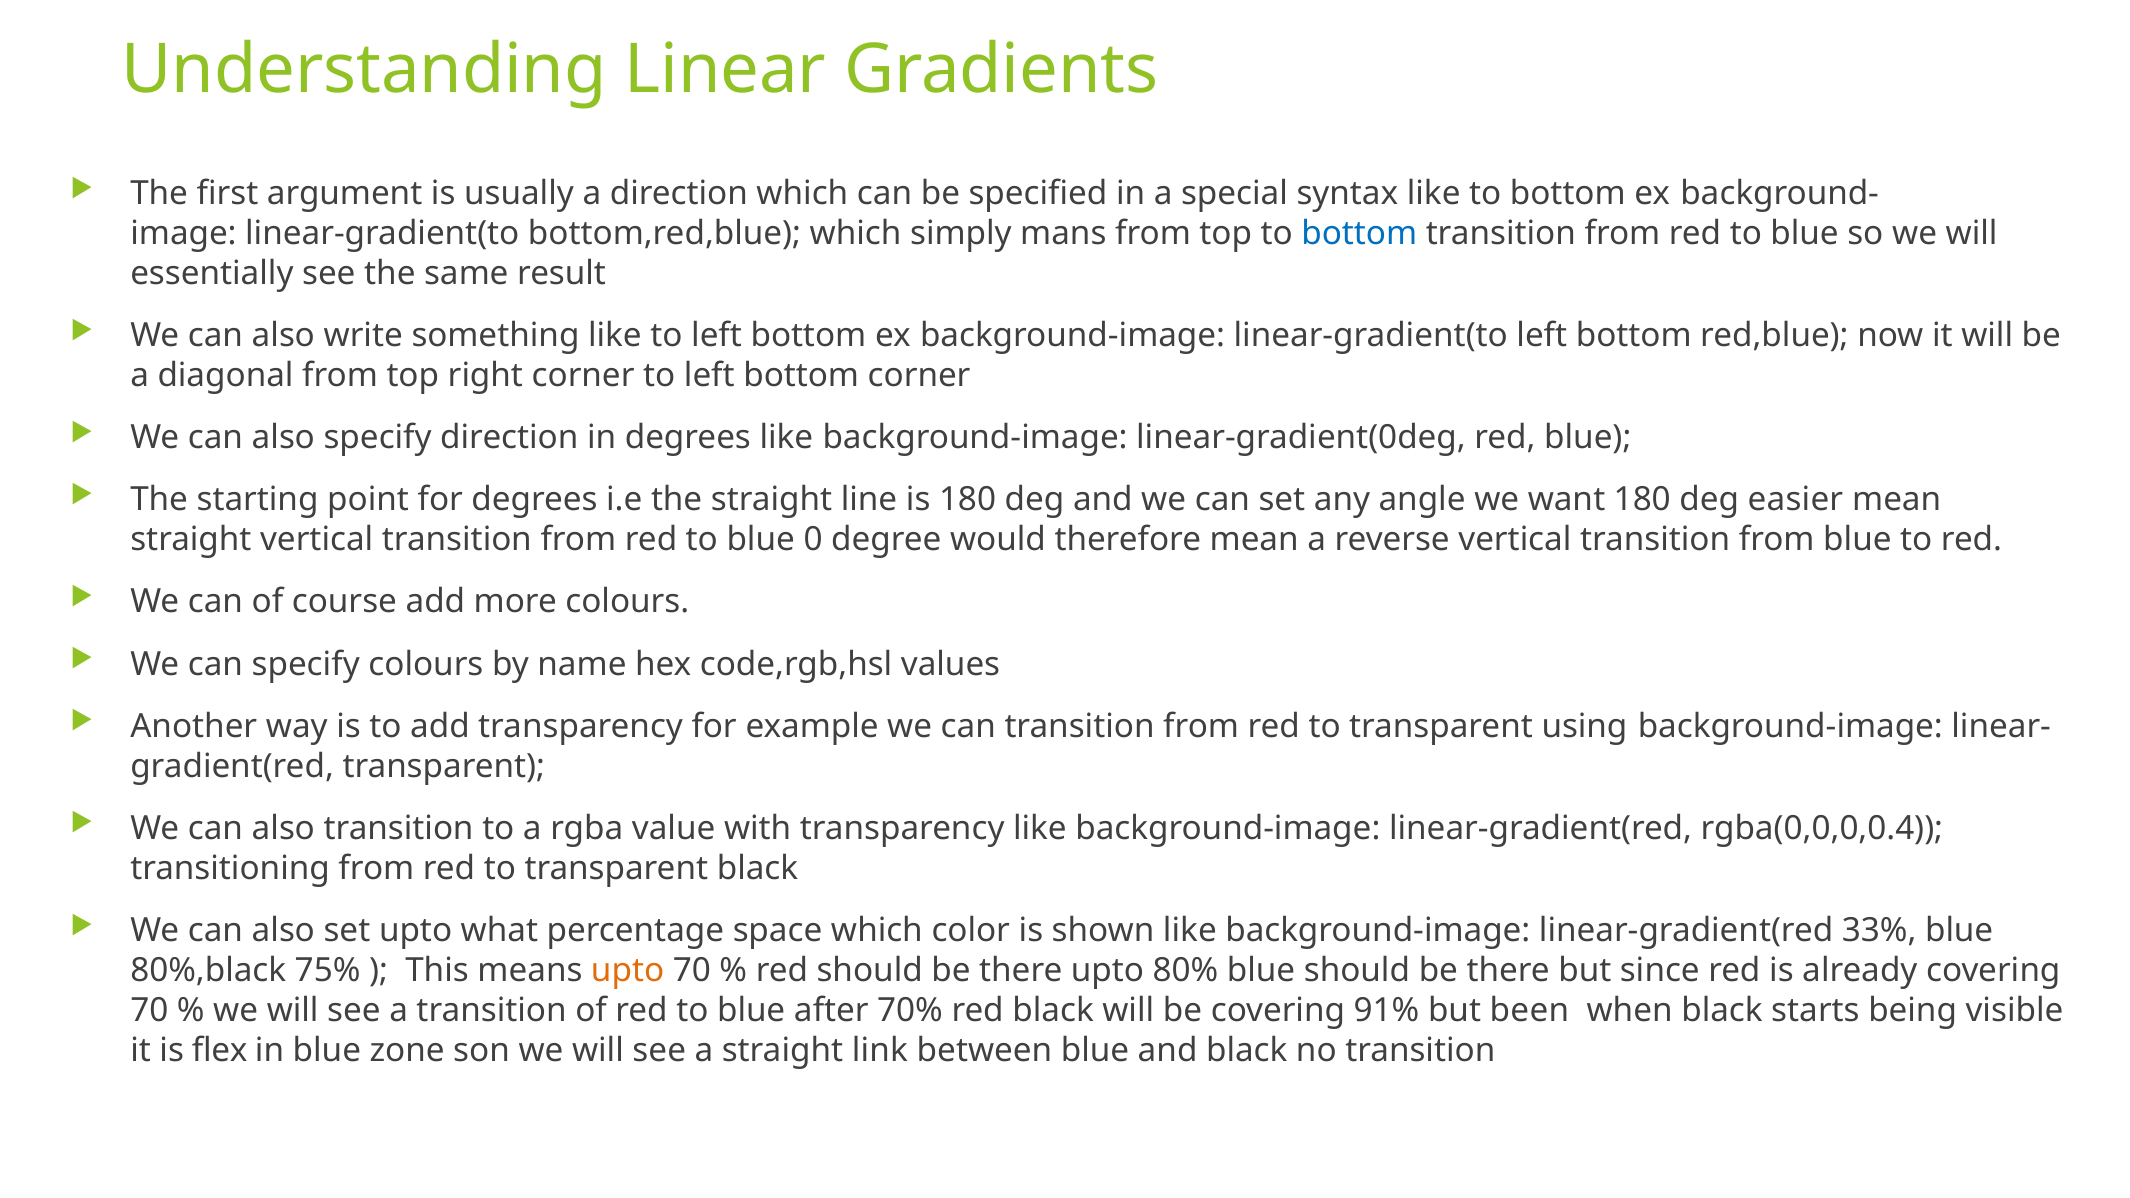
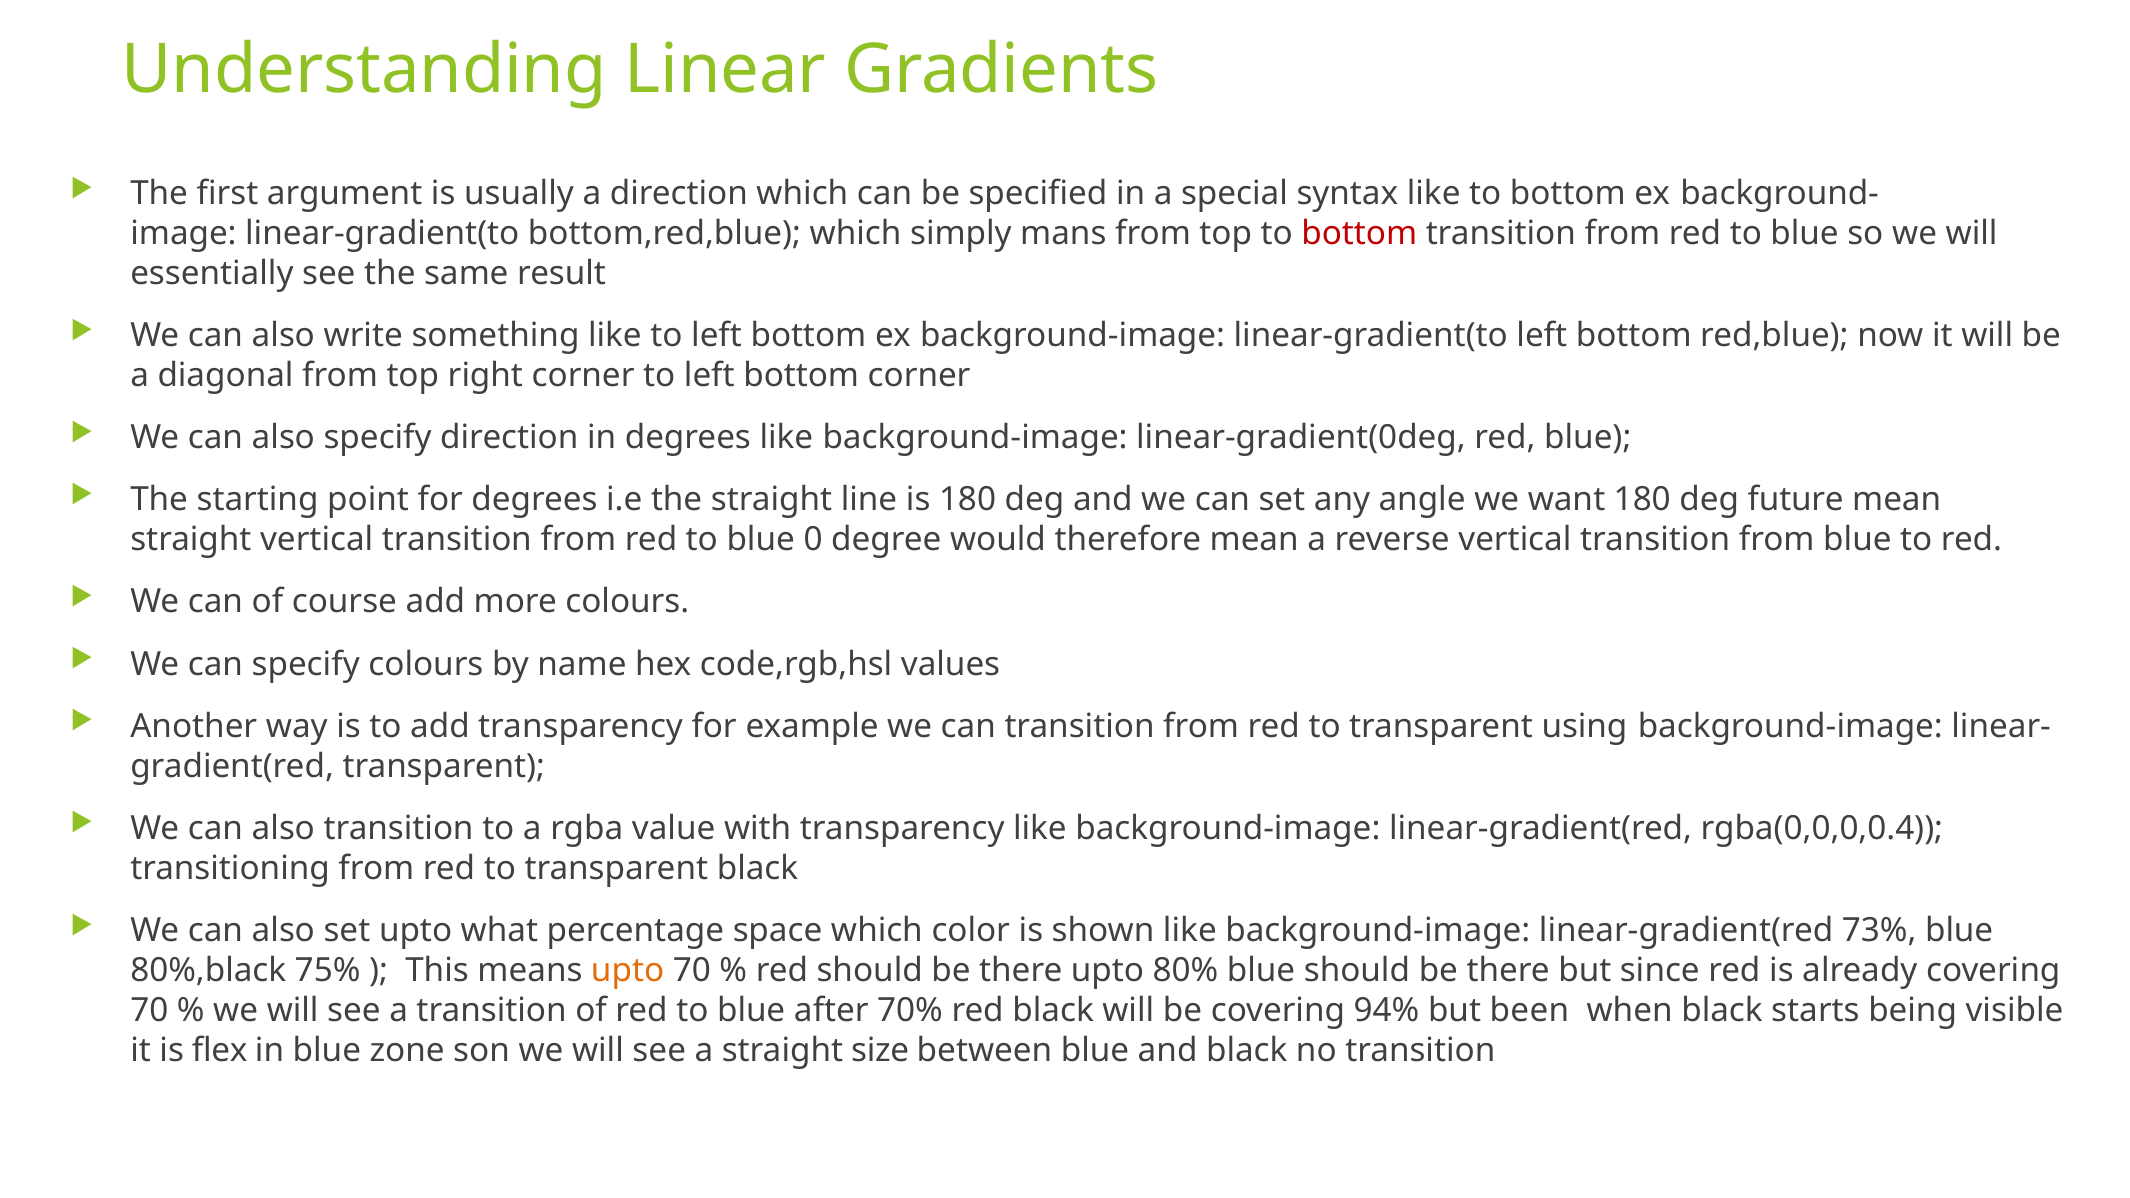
bottom at (1359, 234) colour: blue -> red
easier: easier -> future
33%: 33% -> 73%
91%: 91% -> 94%
link: link -> size
